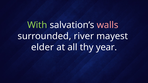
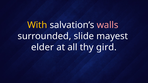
With colour: light green -> yellow
river: river -> slide
year: year -> gird
